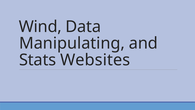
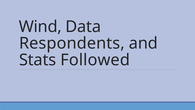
Manipulating: Manipulating -> Respondents
Websites: Websites -> Followed
